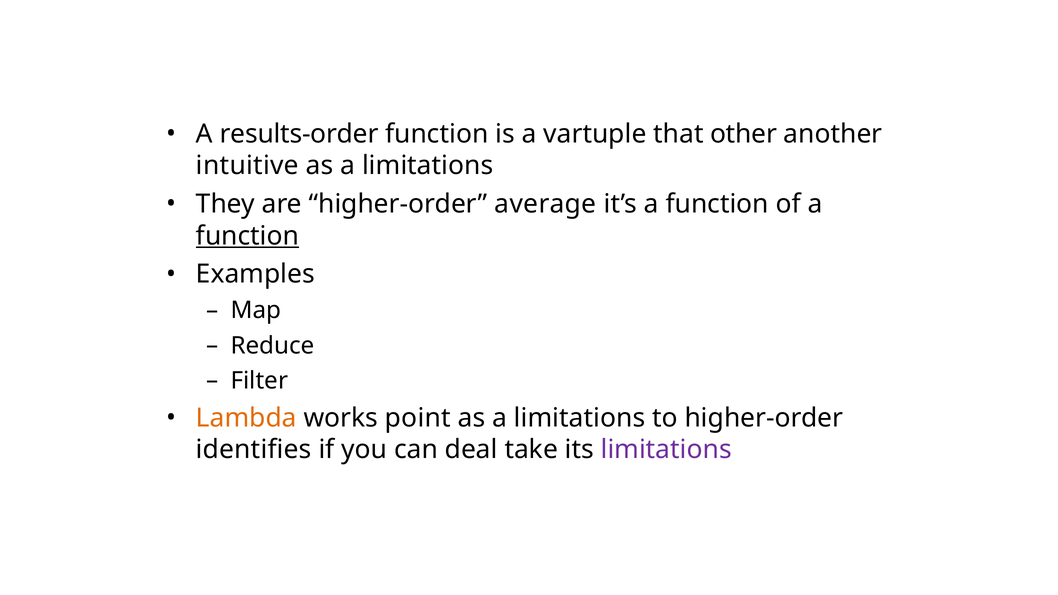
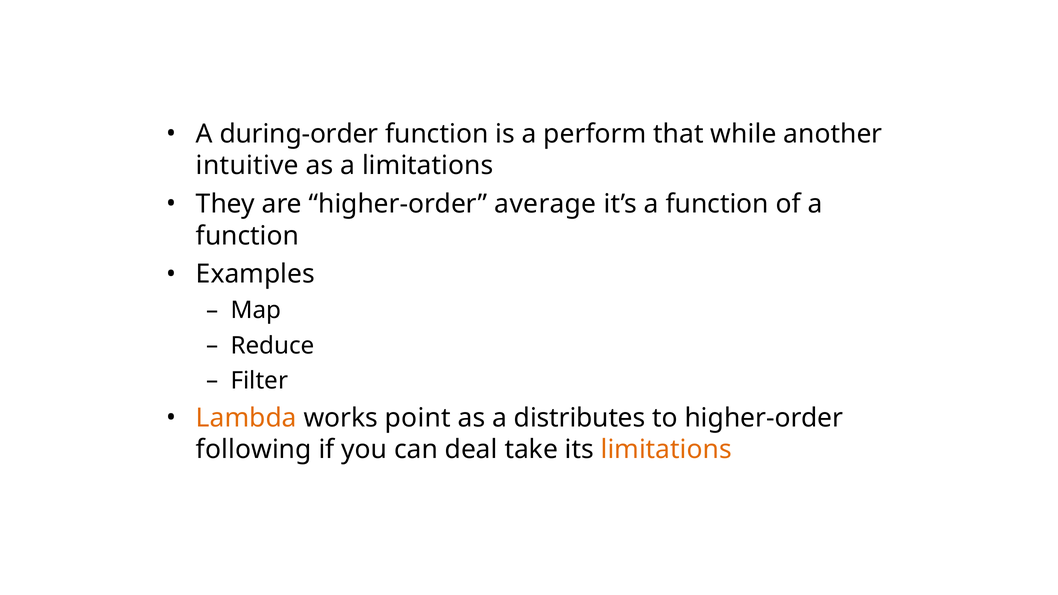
results-order: results-order -> during-order
vartuple: vartuple -> perform
other: other -> while
function at (248, 236) underline: present -> none
limitations at (580, 418): limitations -> distributes
identifies: identifies -> following
limitations at (666, 450) colour: purple -> orange
